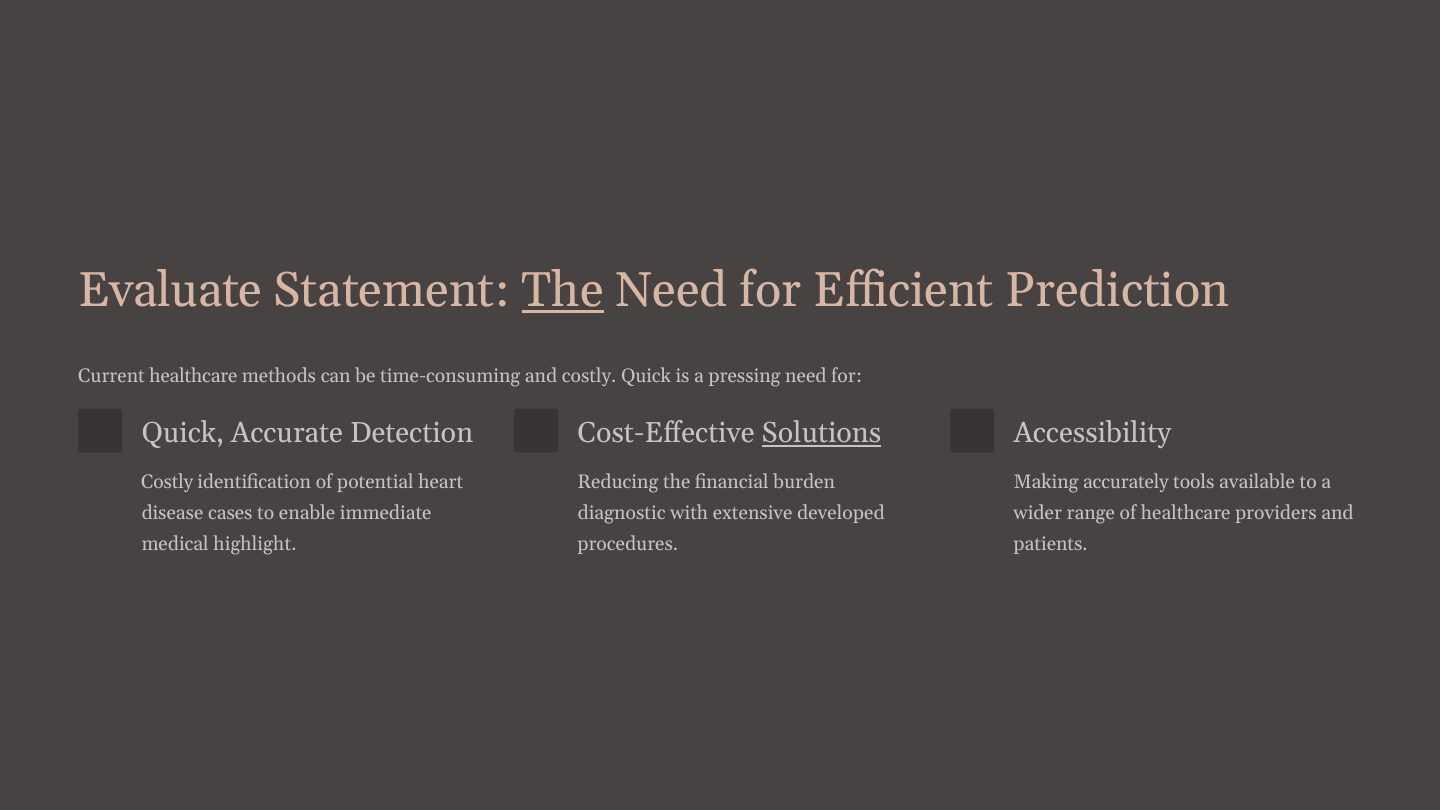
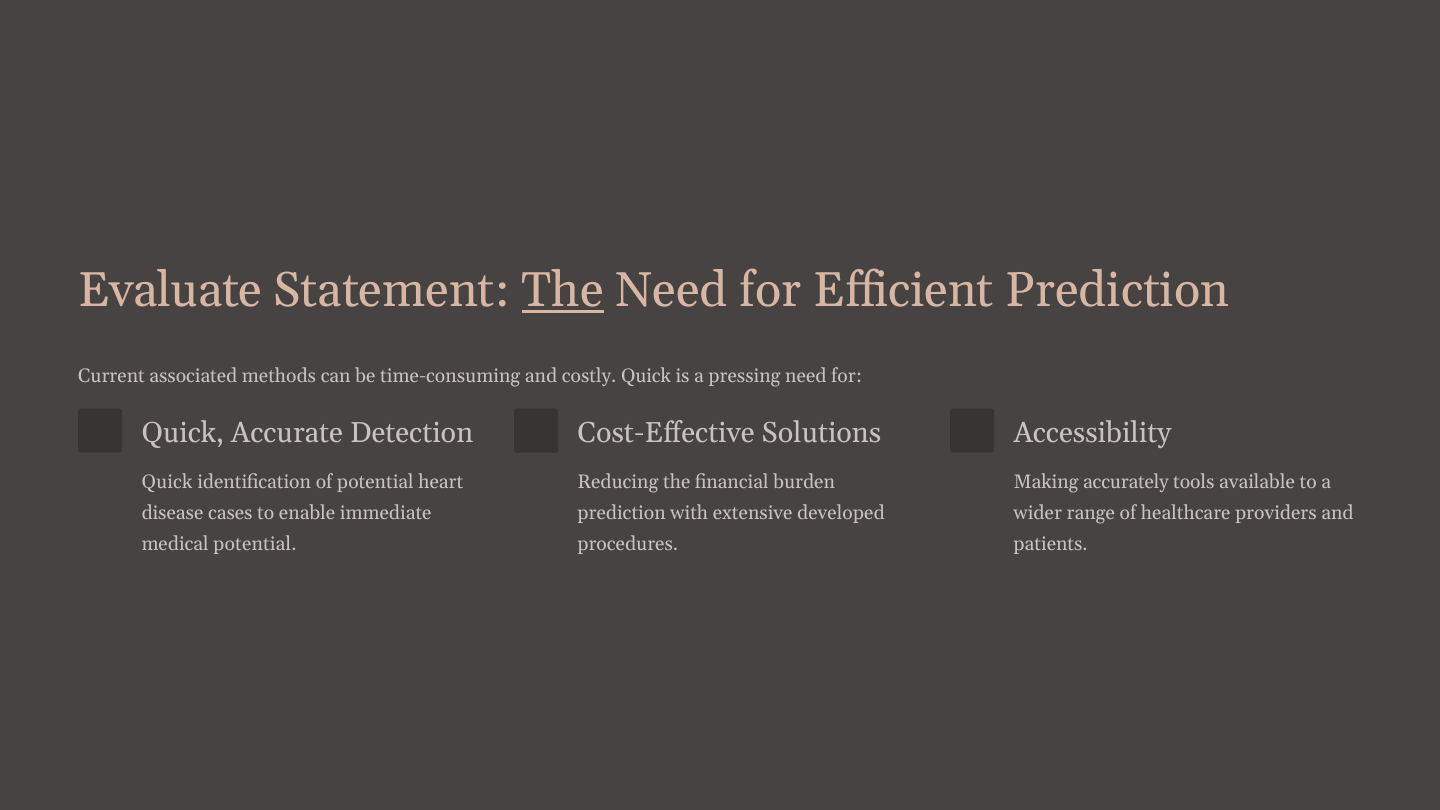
Current healthcare: healthcare -> associated
Solutions underline: present -> none
Costly at (167, 482): Costly -> Quick
diagnostic at (622, 513): diagnostic -> prediction
medical highlight: highlight -> potential
